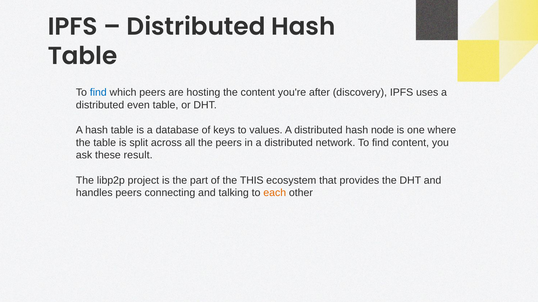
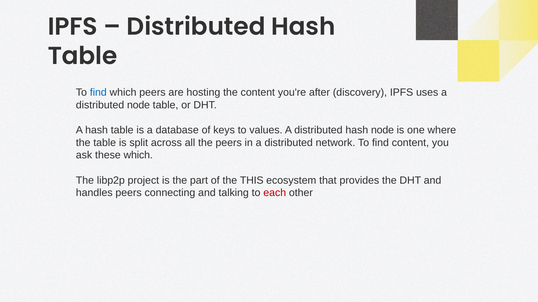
distributed even: even -> node
these result: result -> which
each colour: orange -> red
